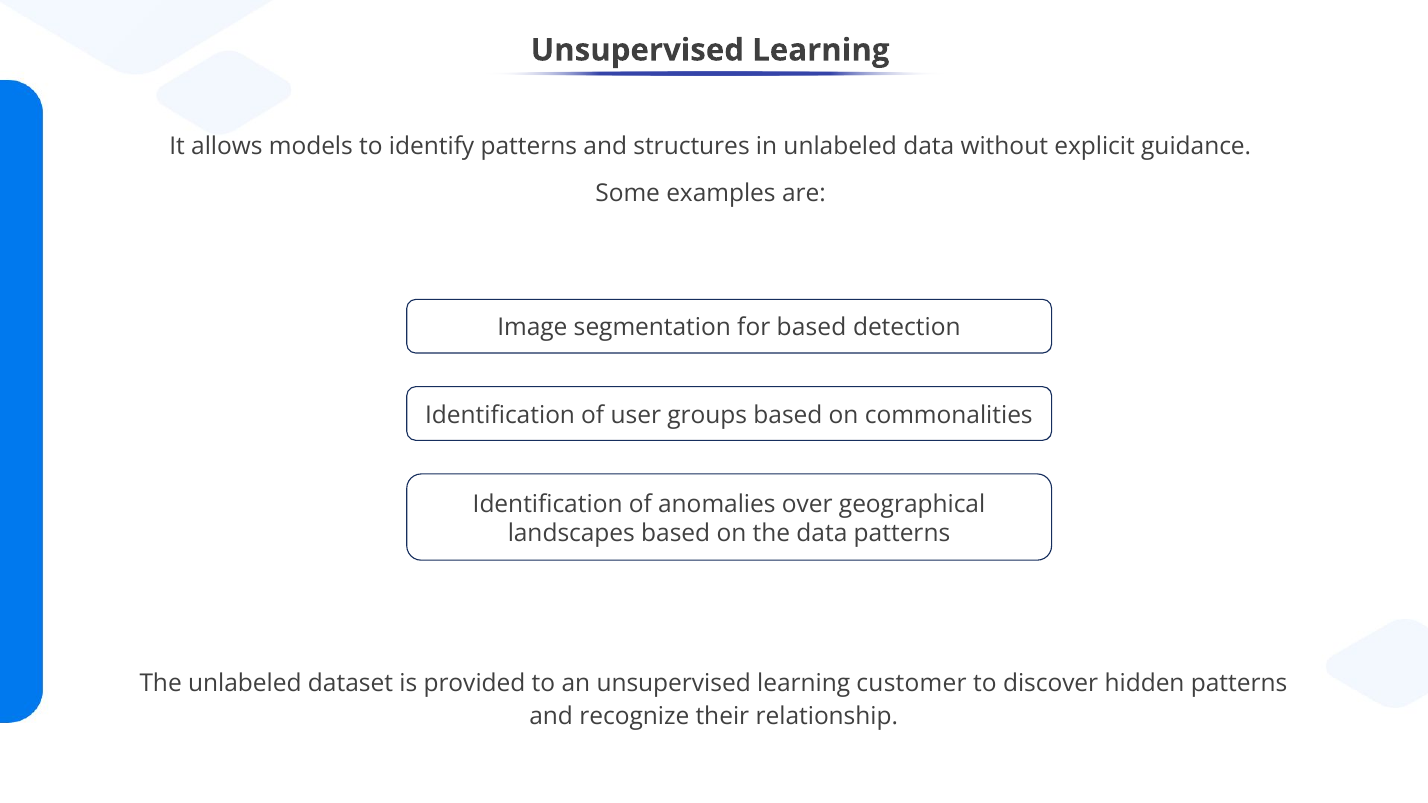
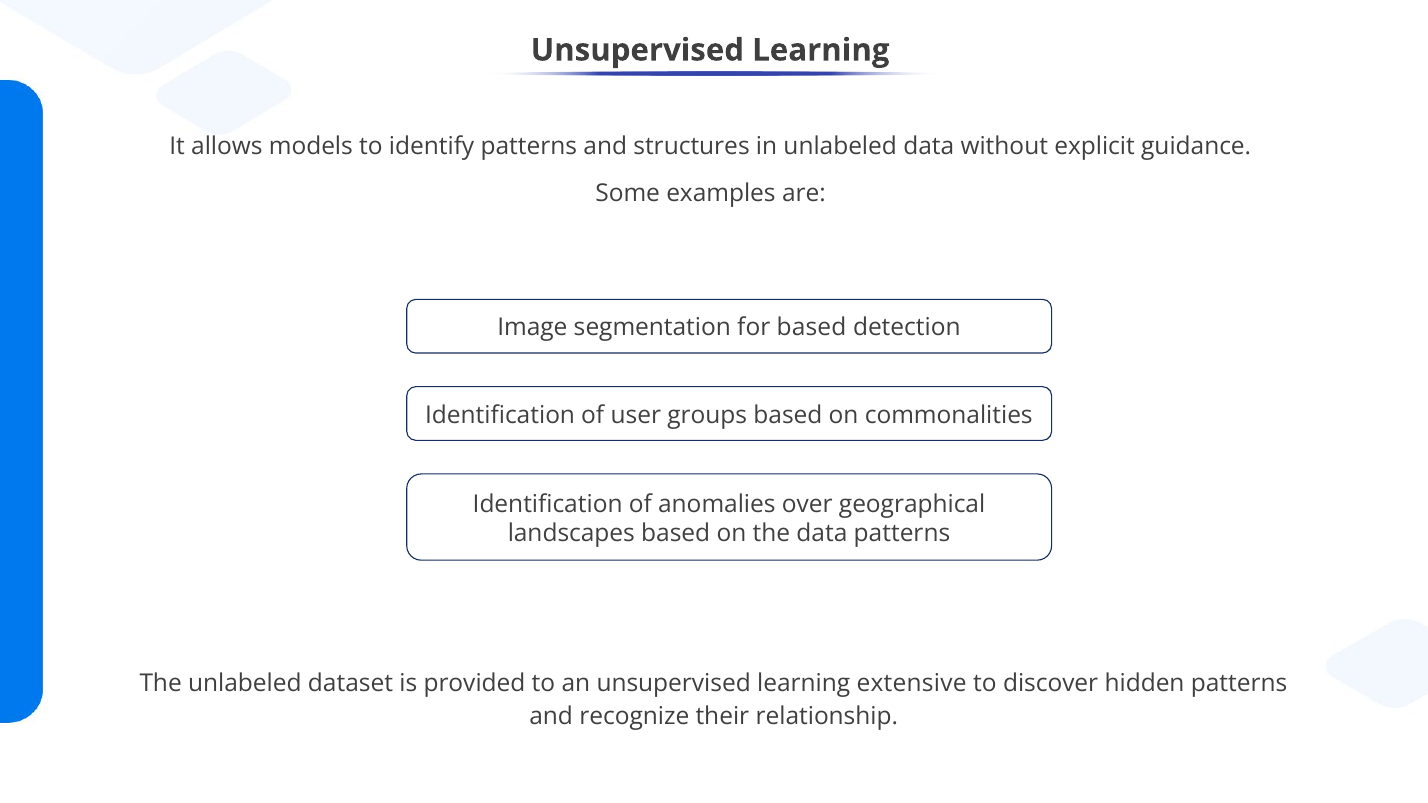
customer: customer -> extensive
